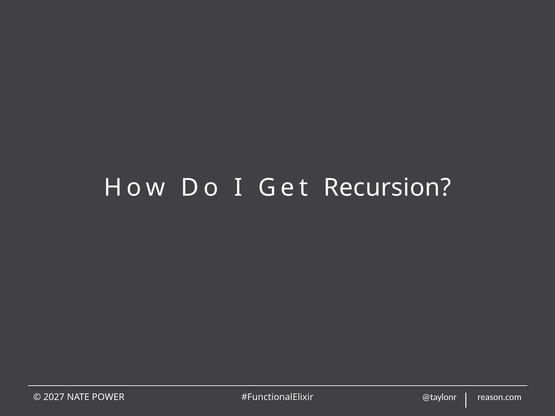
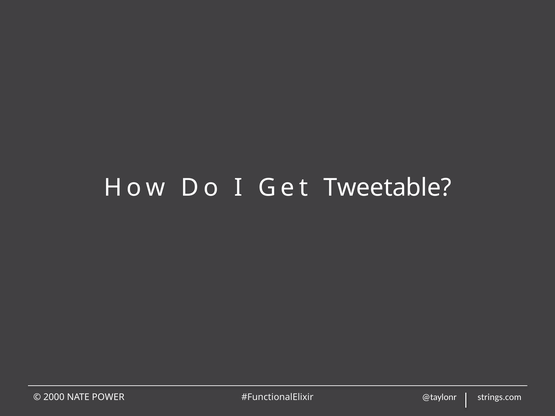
Recursion: Recursion -> Tweetable
2027: 2027 -> 2000
reason.com: reason.com -> strings.com
